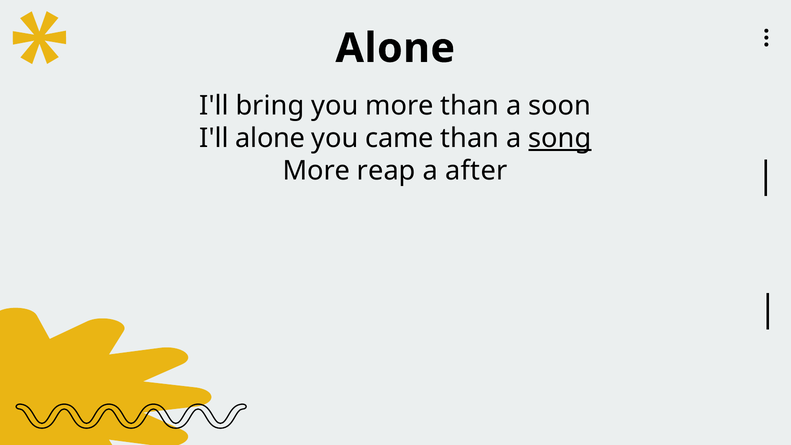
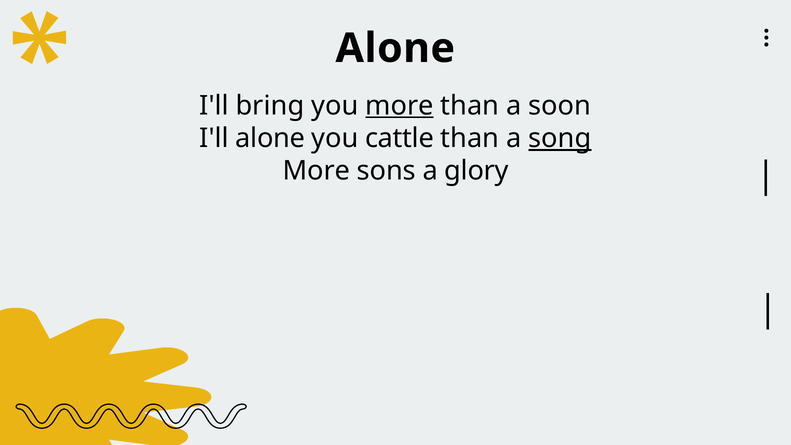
more at (399, 106) underline: none -> present
came: came -> cattle
reap: reap -> sons
after: after -> glory
